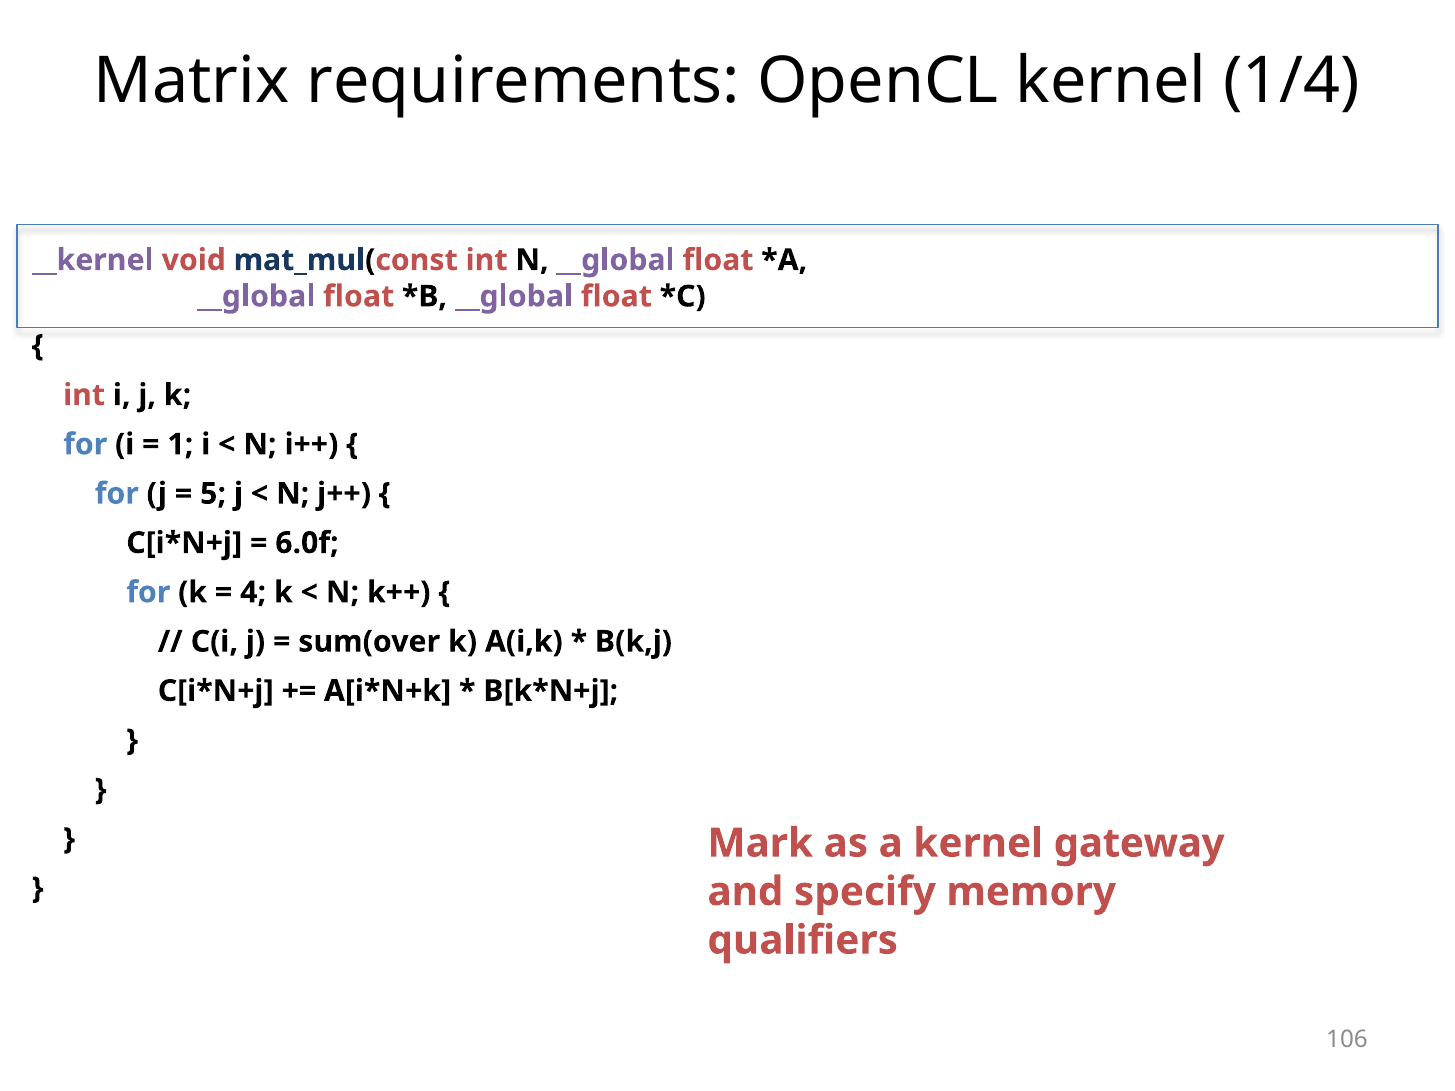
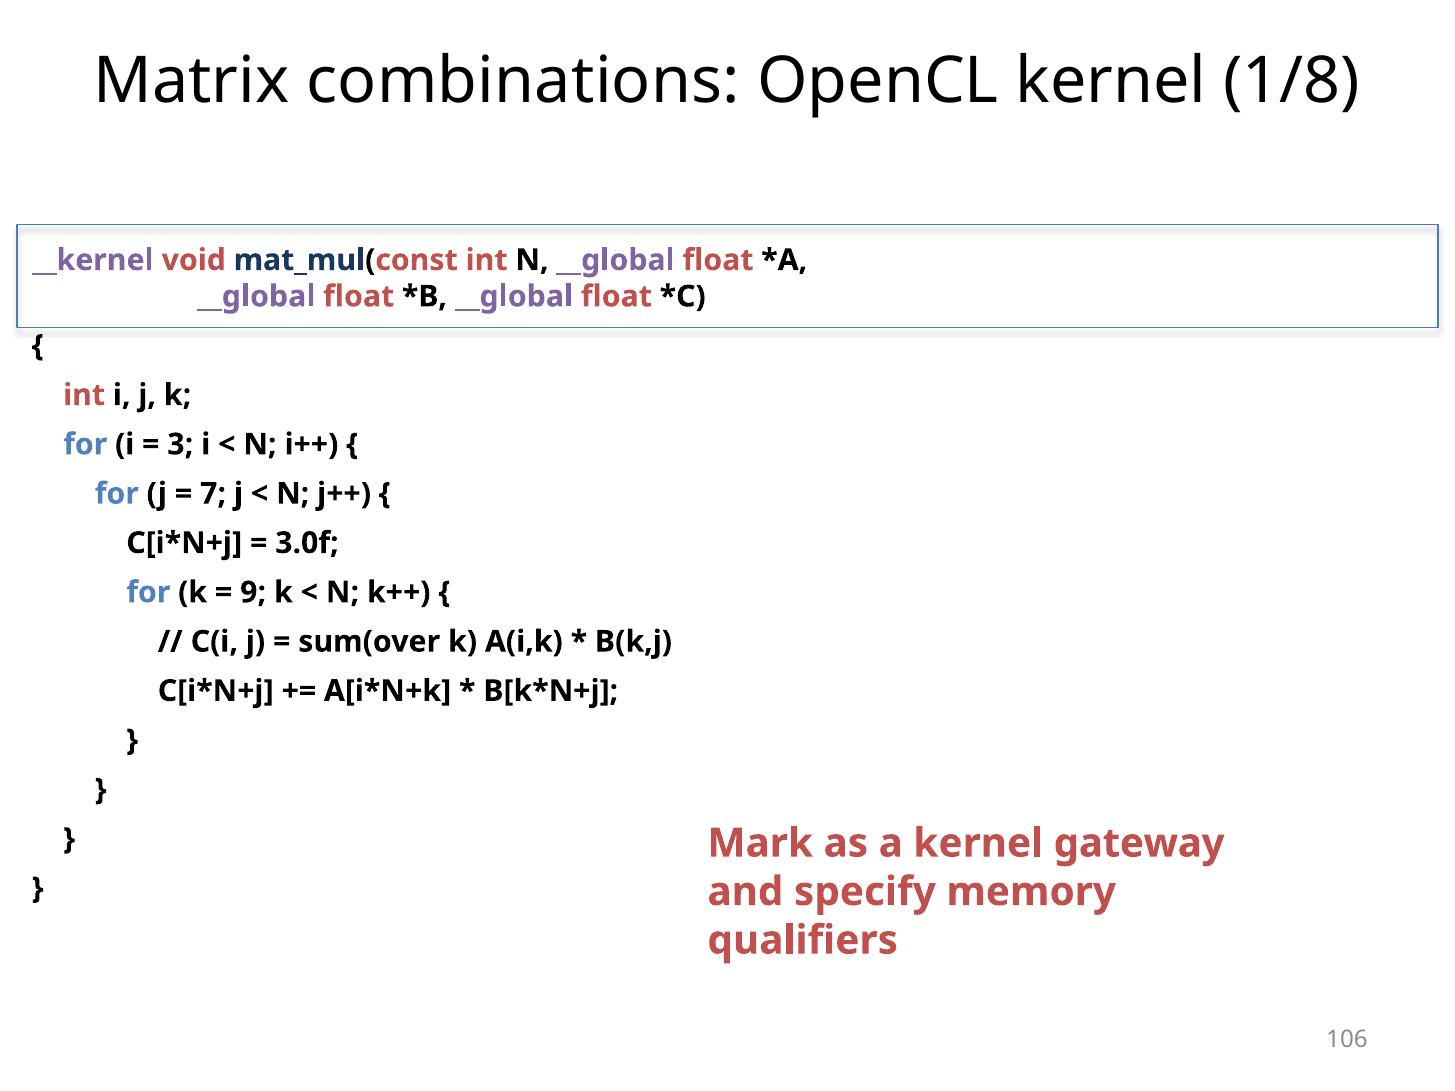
requirements: requirements -> combinations
1/4: 1/4 -> 1/8
1: 1 -> 3
5: 5 -> 7
6.0f: 6.0f -> 3.0f
4: 4 -> 9
